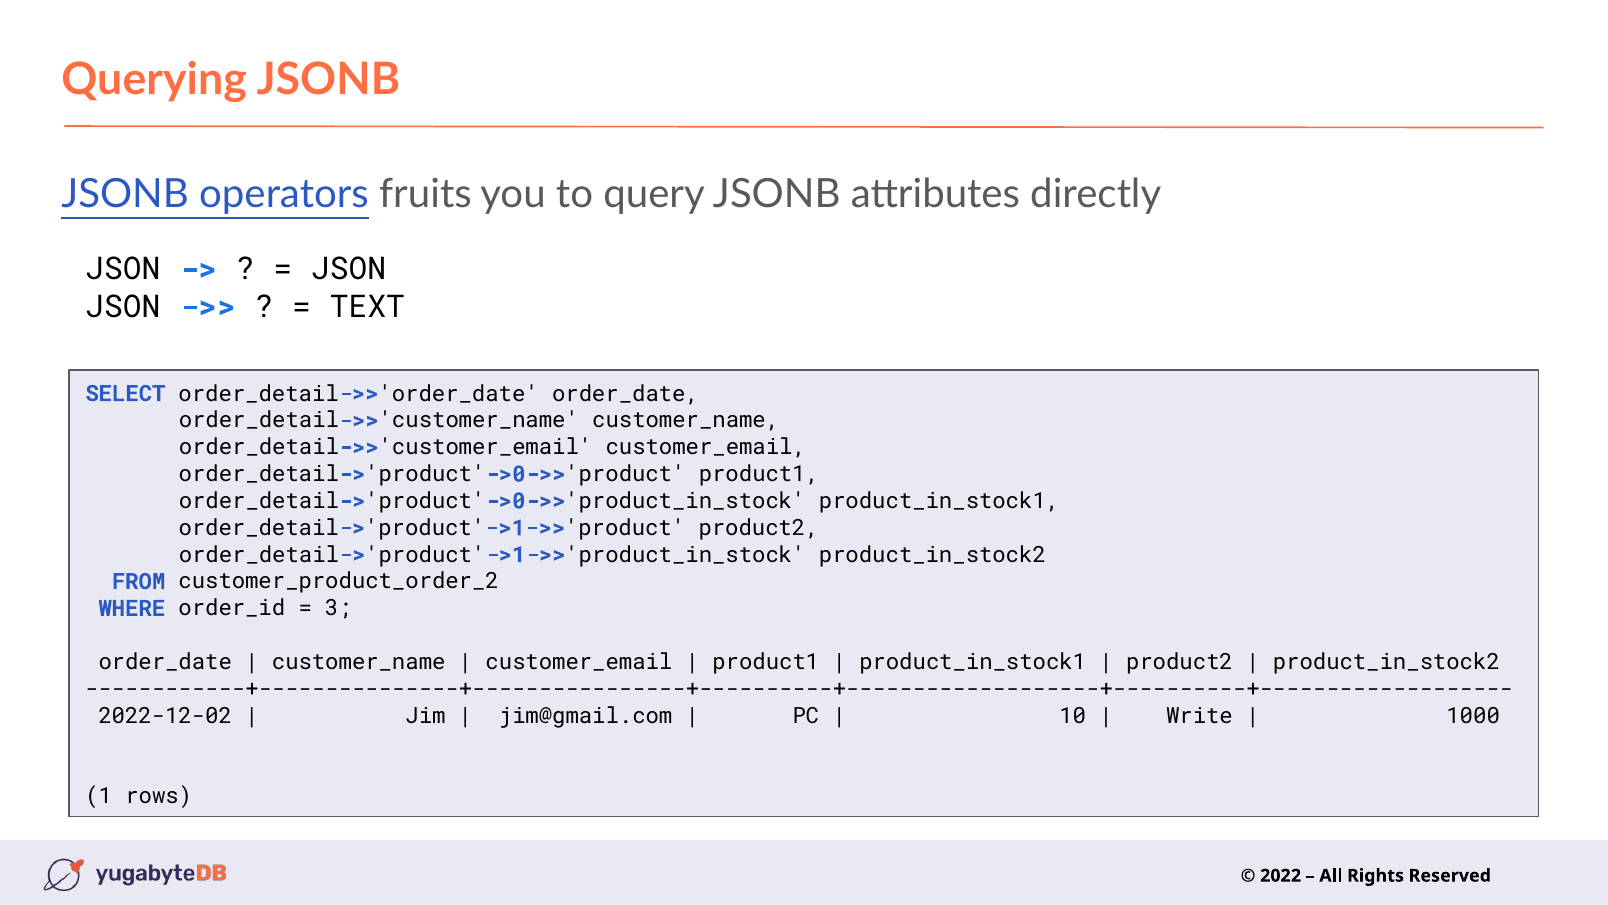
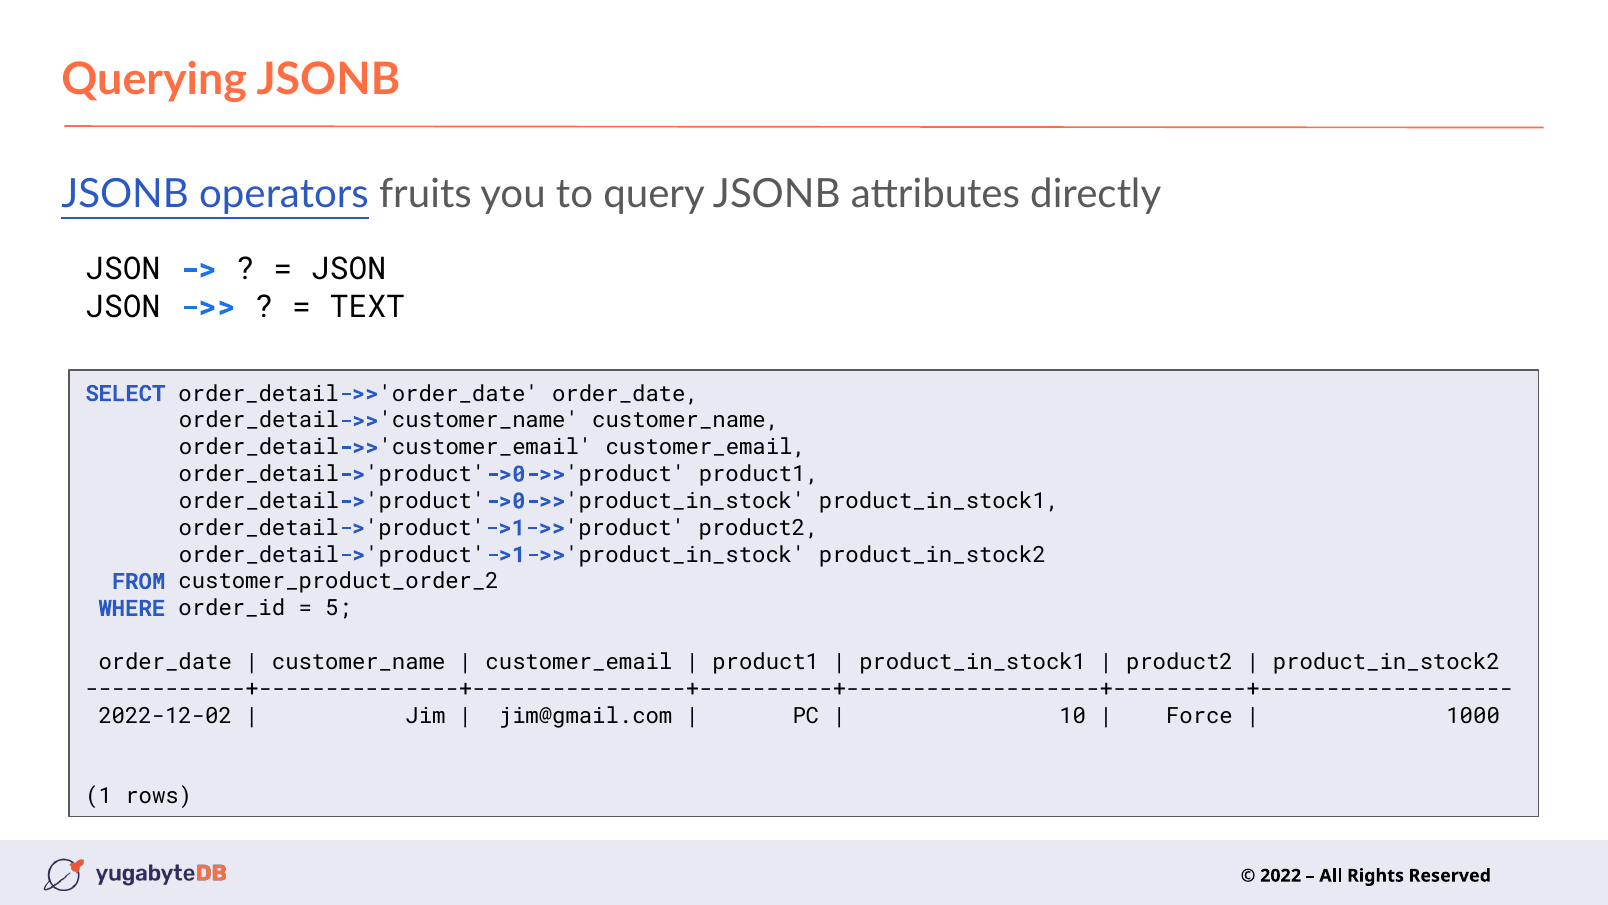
3: 3 -> 5
Write: Write -> Force
